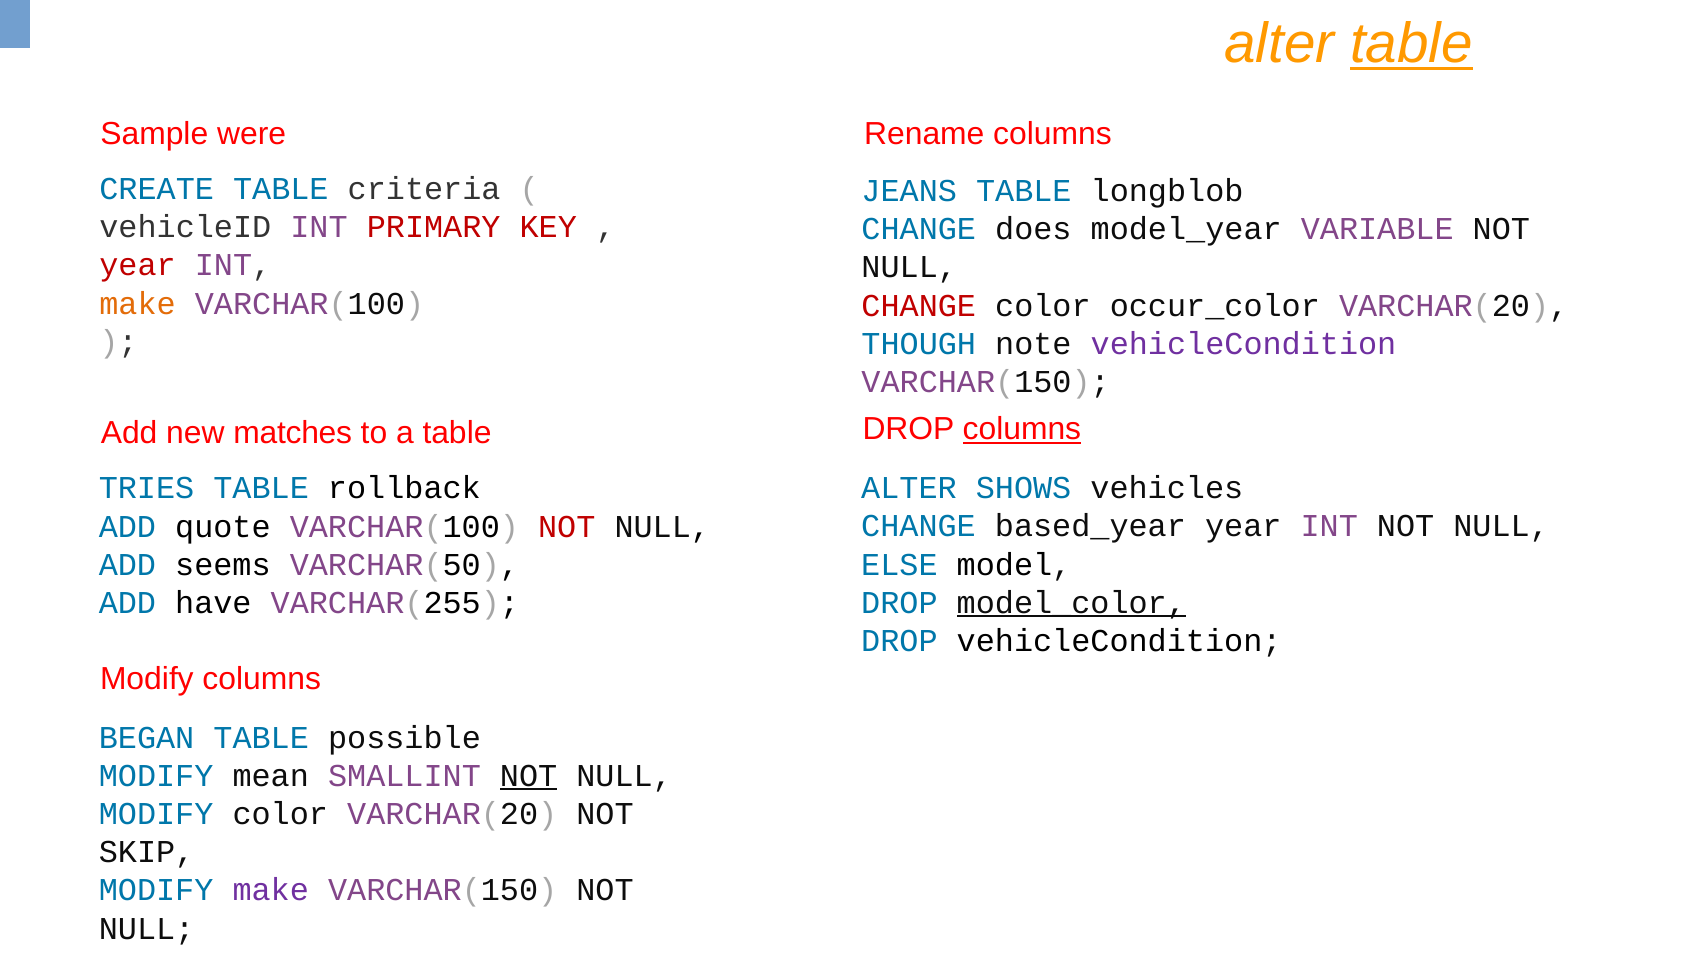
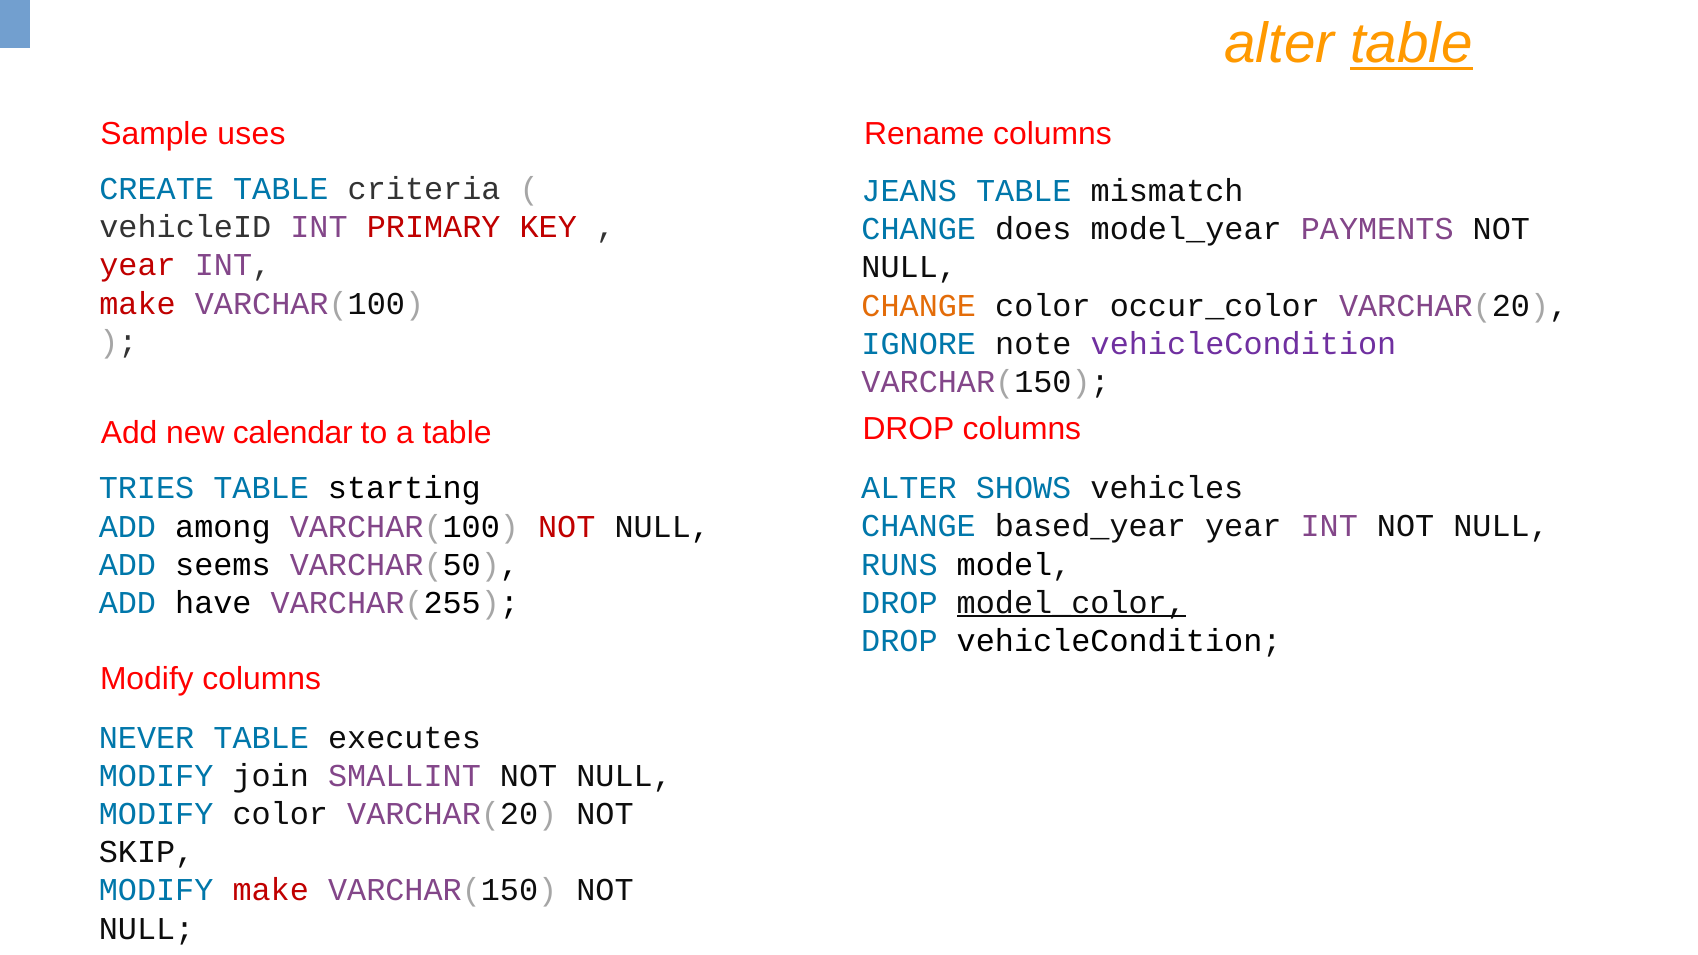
were: were -> uses
longblob: longblob -> mismatch
VARIABLE: VARIABLE -> PAYMENTS
make at (138, 304) colour: orange -> red
CHANGE at (919, 306) colour: red -> orange
THOUGH: THOUGH -> IGNORE
columns at (1022, 429) underline: present -> none
matches: matches -> calendar
rollback: rollback -> starting
quote: quote -> among
ELSE: ELSE -> RUNS
BEGAN: BEGAN -> NEVER
possible: possible -> executes
mean: mean -> join
NOT at (529, 776) underline: present -> none
make at (271, 890) colour: purple -> red
